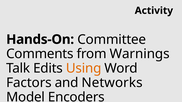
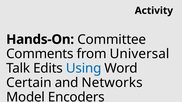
Warnings: Warnings -> Universal
Using colour: orange -> blue
Factors: Factors -> Certain
